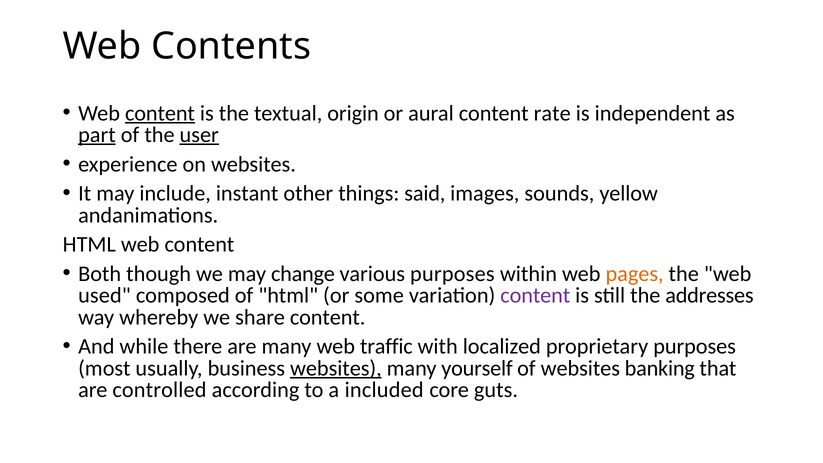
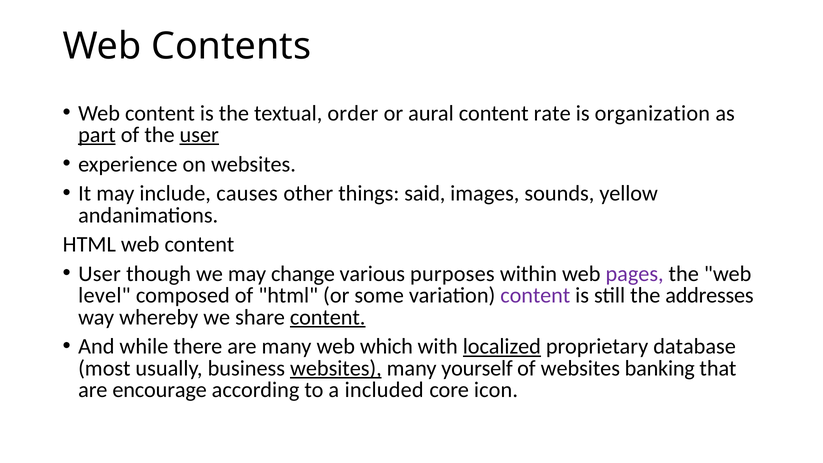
content at (160, 113) underline: present -> none
origin: origin -> order
independent: independent -> organization
instant: instant -> causes
Both at (100, 274): Both -> User
pages colour: orange -> purple
used: used -> level
content at (328, 317) underline: none -> present
traffic: traffic -> which
localized underline: none -> present
proprietary purposes: purposes -> database
controlled: controlled -> encourage
guts: guts -> icon
